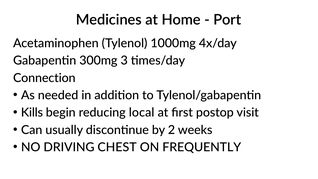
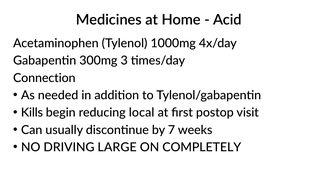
Port: Port -> Acid
2: 2 -> 7
CHEST: CHEST -> LARGE
FREQUENTLY: FREQUENTLY -> COMPLETELY
